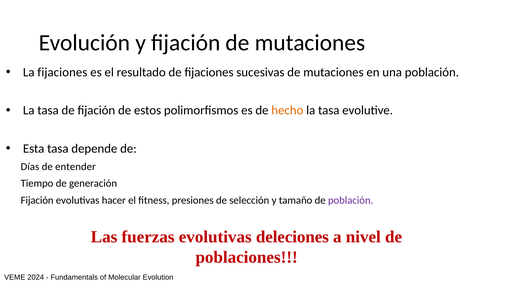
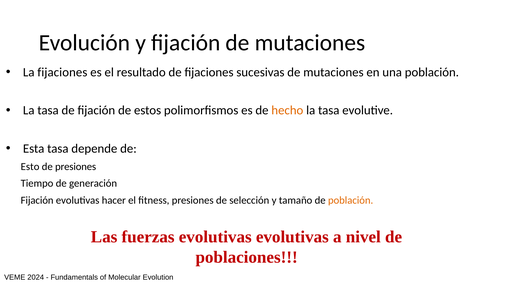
Días: Días -> Esto
de entender: entender -> presiones
población at (351, 200) colour: purple -> orange
evolutivas deleciones: deleciones -> evolutivas
